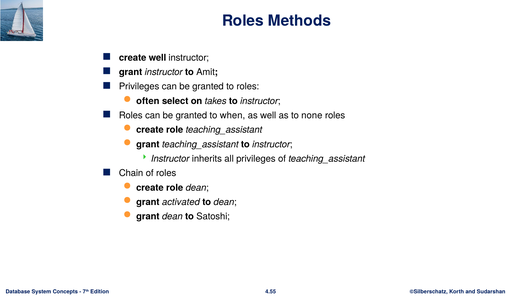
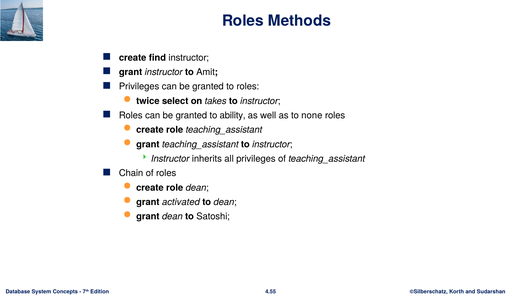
create well: well -> find
often: often -> twice
when: when -> ability
